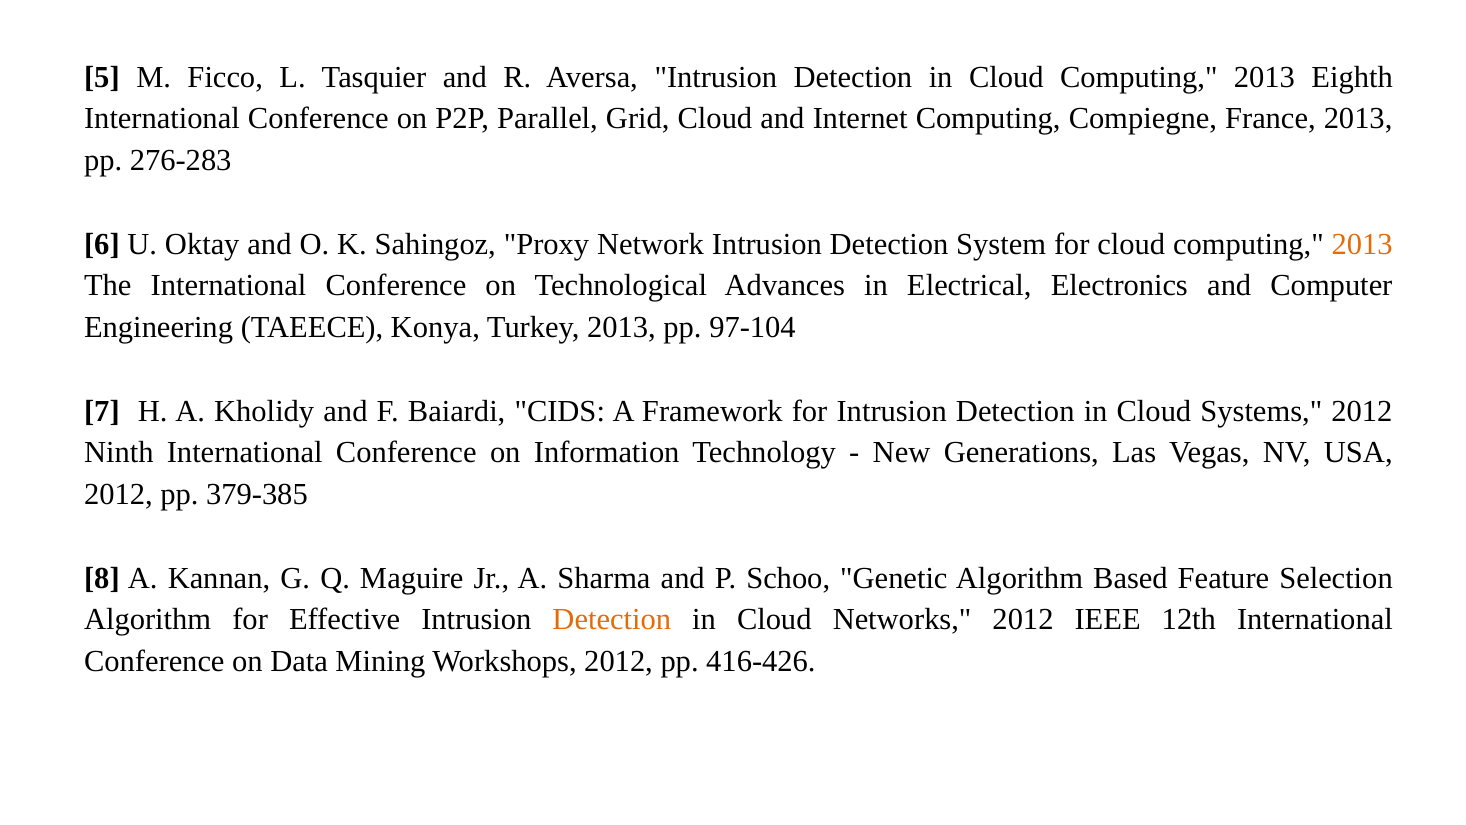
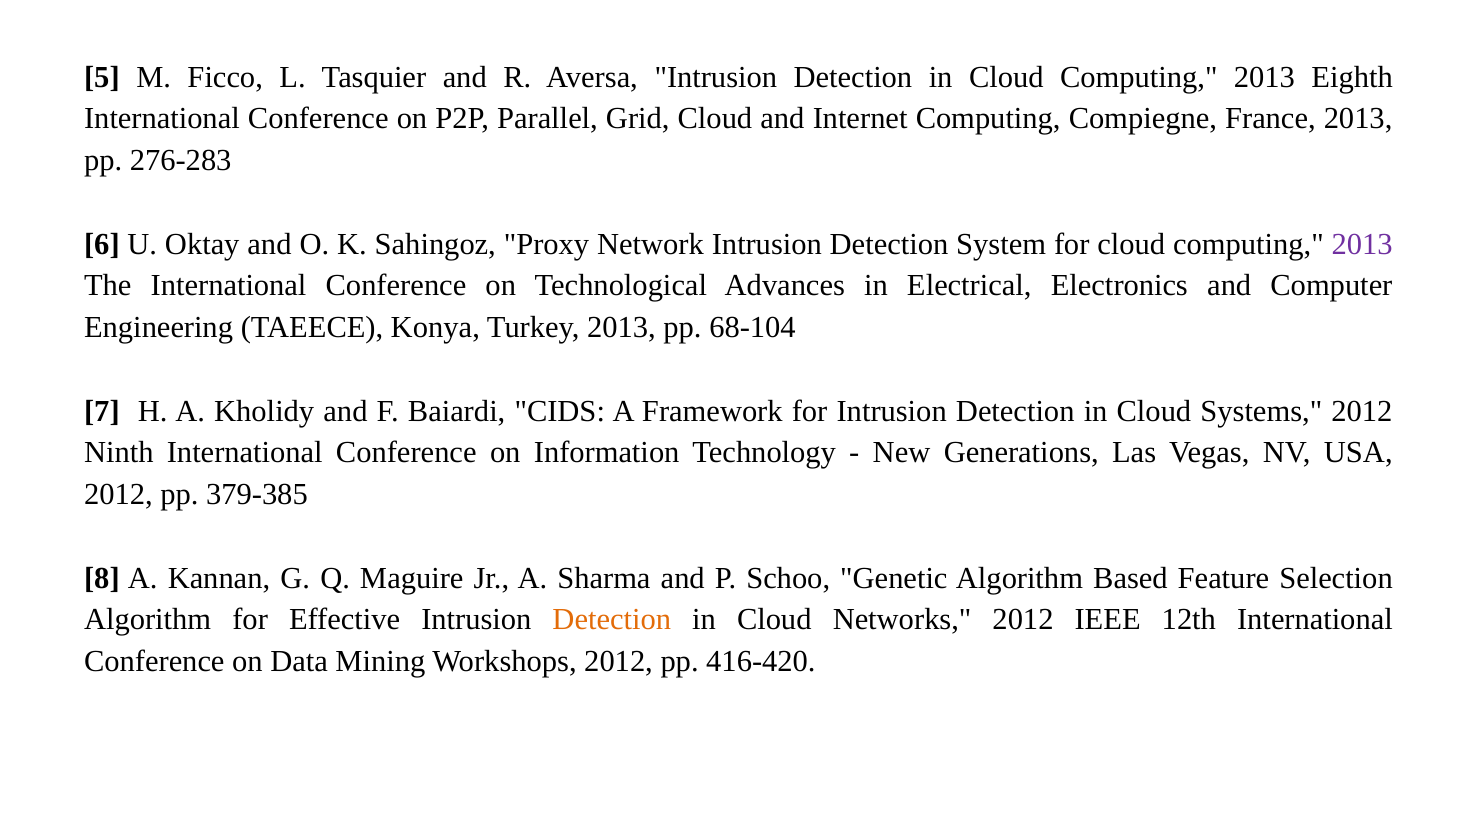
2013 at (1362, 244) colour: orange -> purple
97-104: 97-104 -> 68-104
416-426: 416-426 -> 416-420
